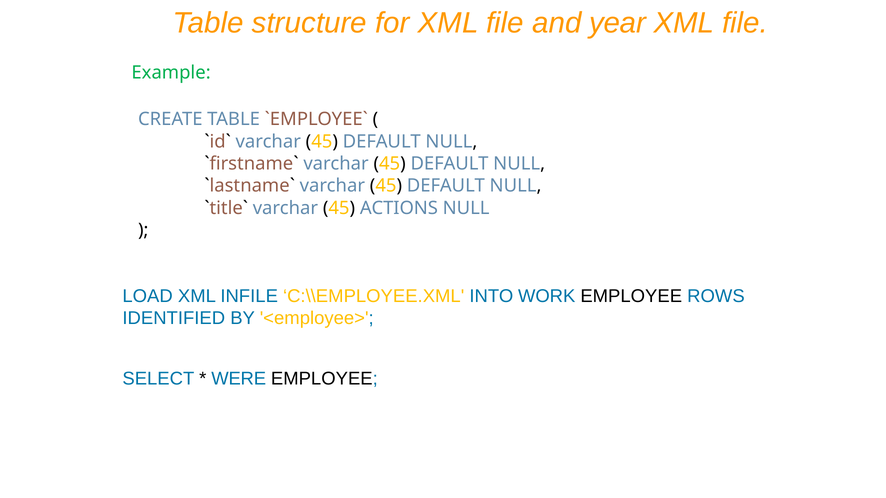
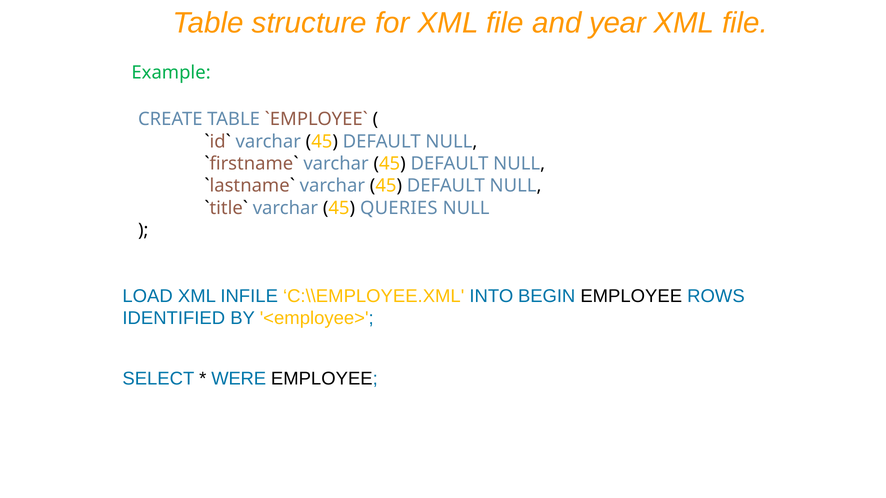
ACTIONS: ACTIONS -> QUERIES
WORK: WORK -> BEGIN
